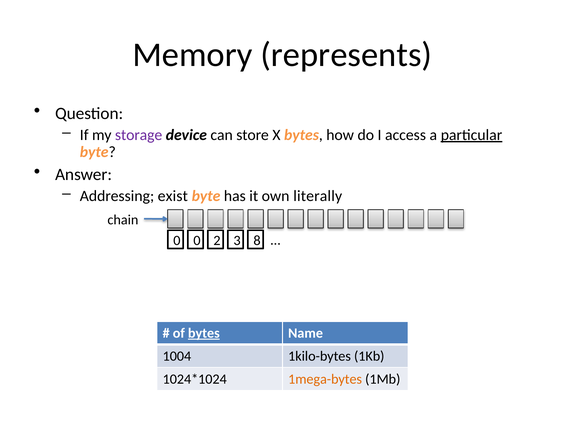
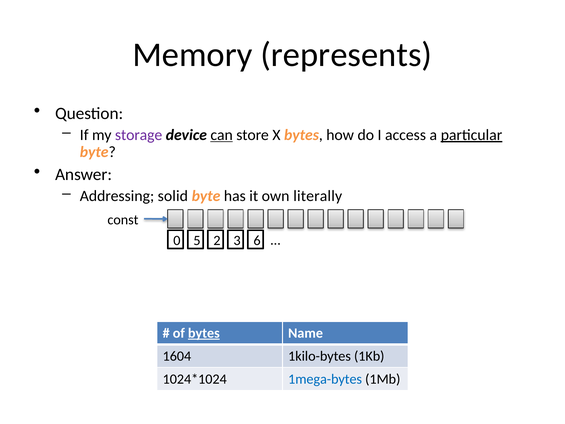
can underline: none -> present
exist: exist -> solid
chain: chain -> const
0 0: 0 -> 5
8: 8 -> 6
1004: 1004 -> 1604
1mega-bytes colour: orange -> blue
